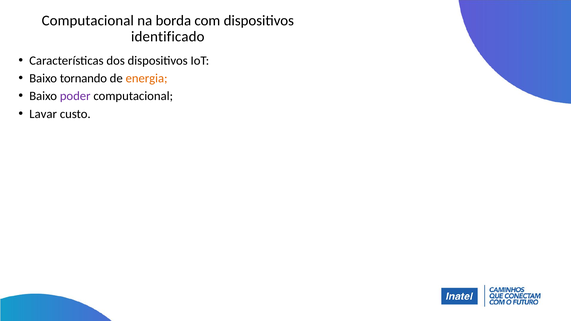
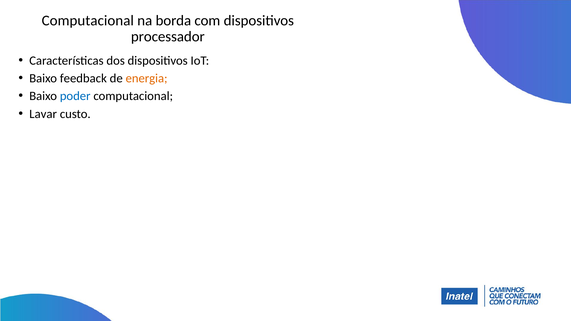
identificado: identificado -> processador
tornando: tornando -> feedback
poder colour: purple -> blue
